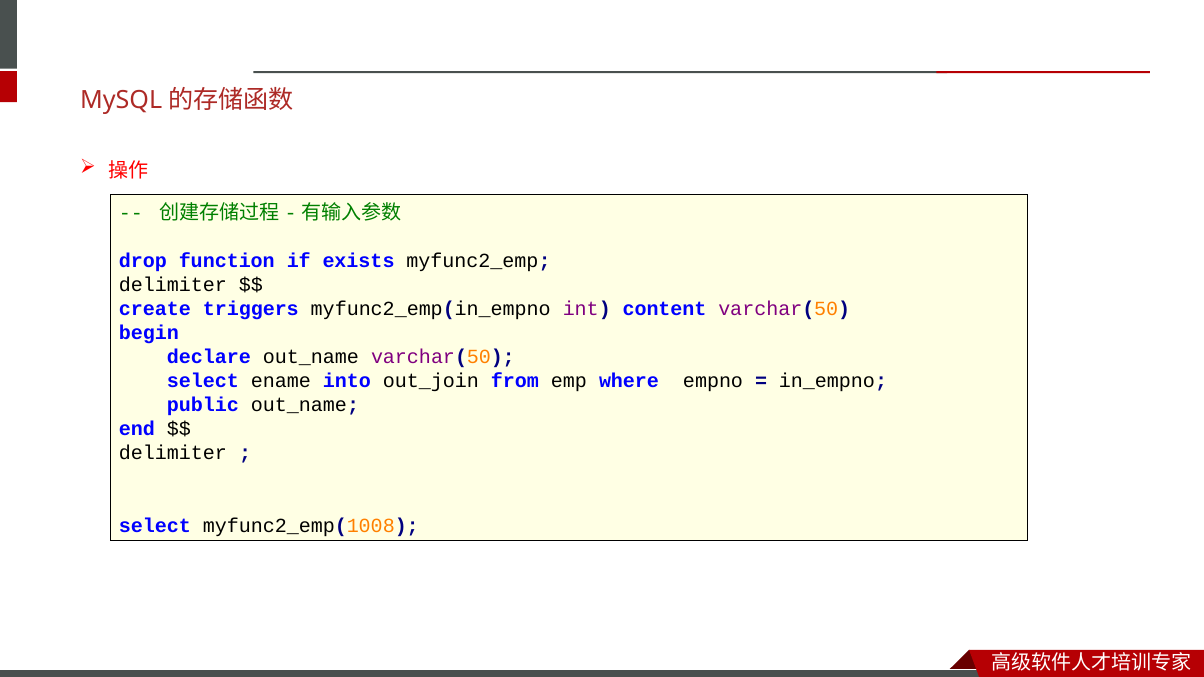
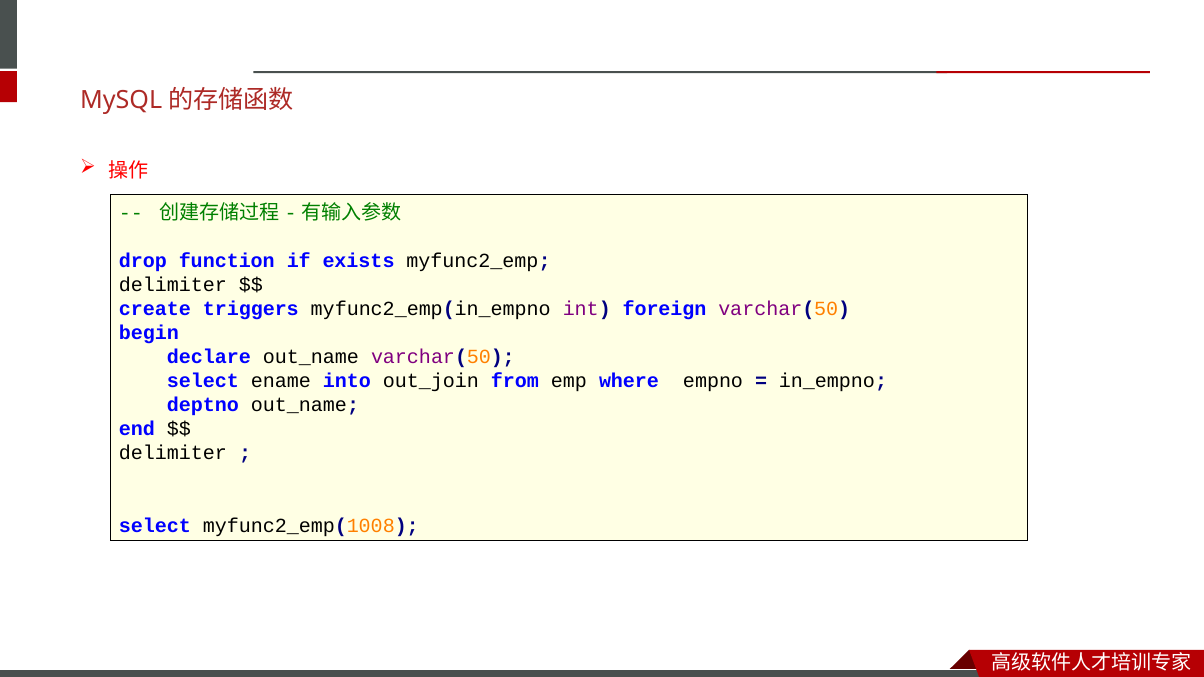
content: content -> foreign
public: public -> deptno
